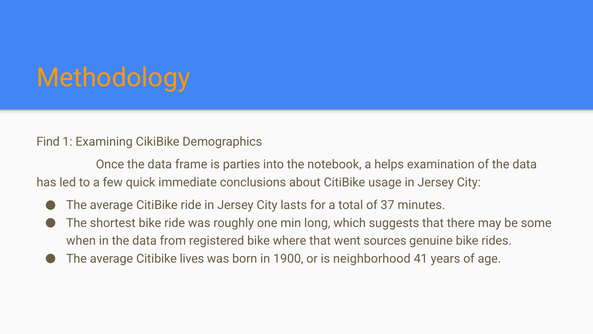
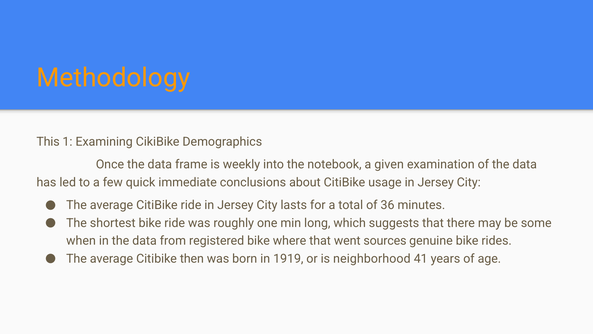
Find: Find -> This
parties: parties -> weekly
helps: helps -> given
37: 37 -> 36
lives: lives -> then
1900: 1900 -> 1919
